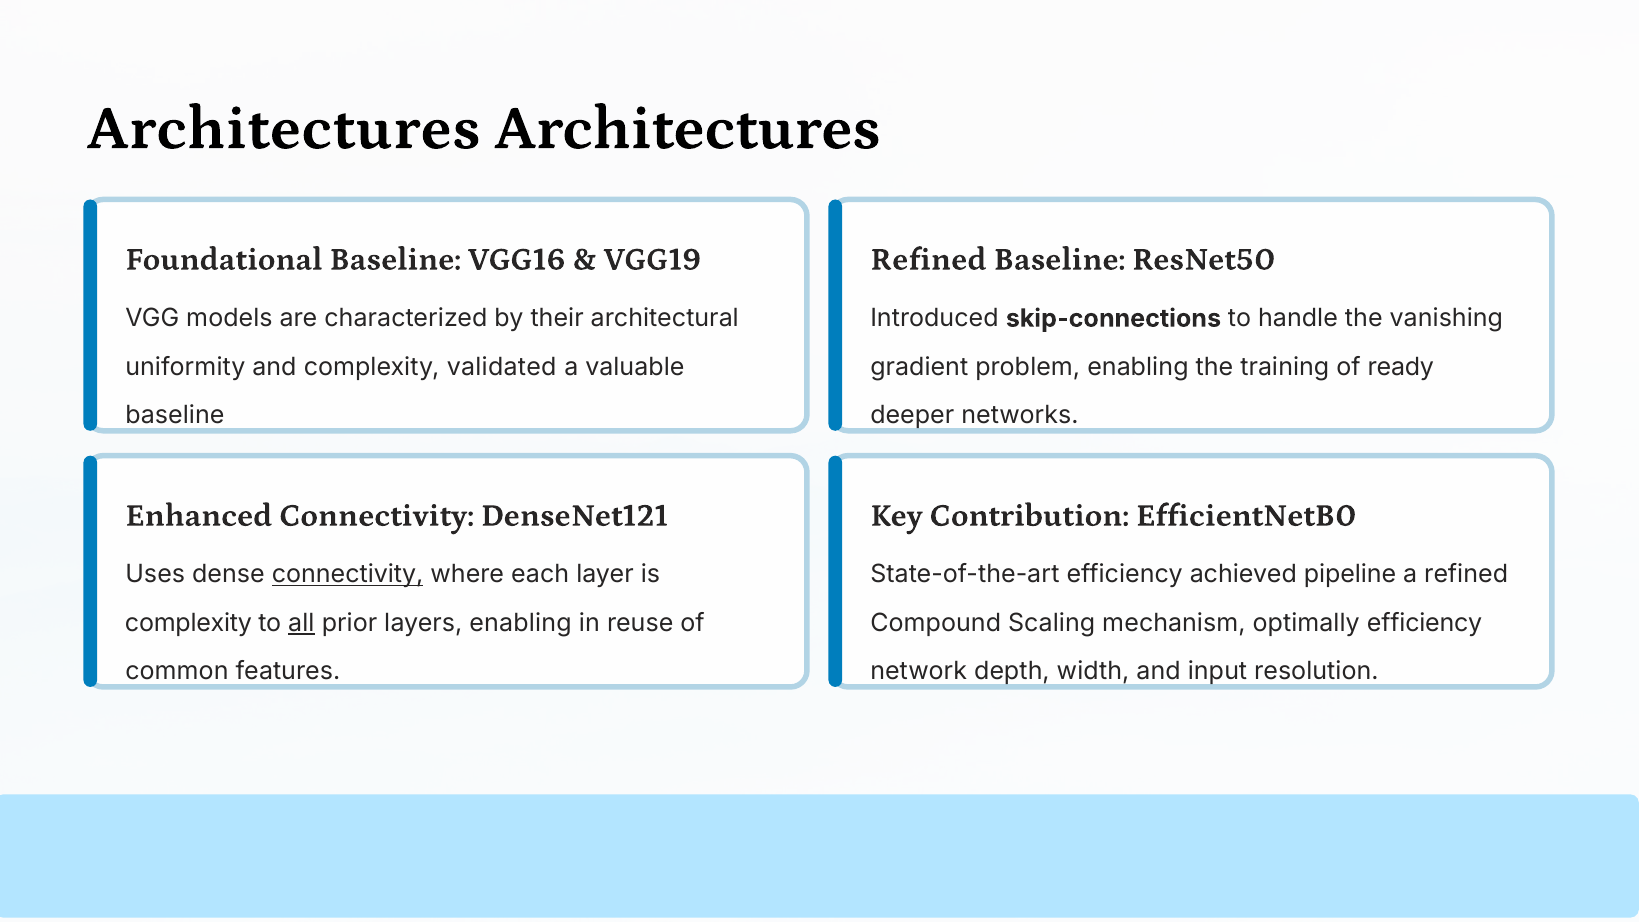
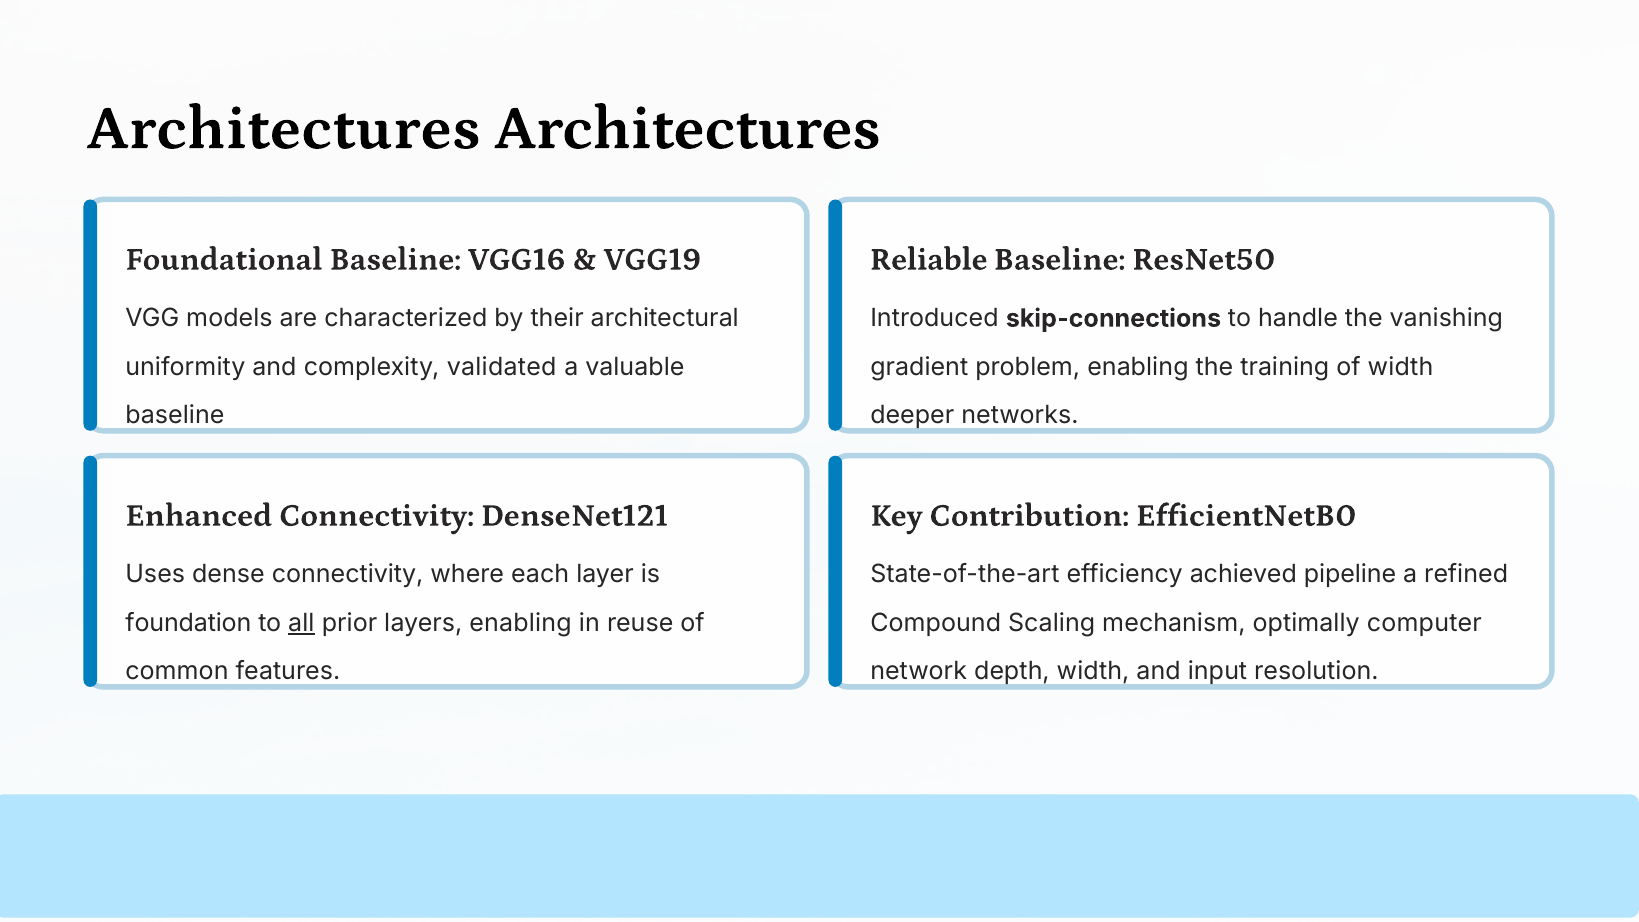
Refined at (928, 259): Refined -> Reliable
of ready: ready -> width
connectivity at (348, 575) underline: present -> none
complexity at (188, 623): complexity -> foundation
optimally efficiency: efficiency -> computer
